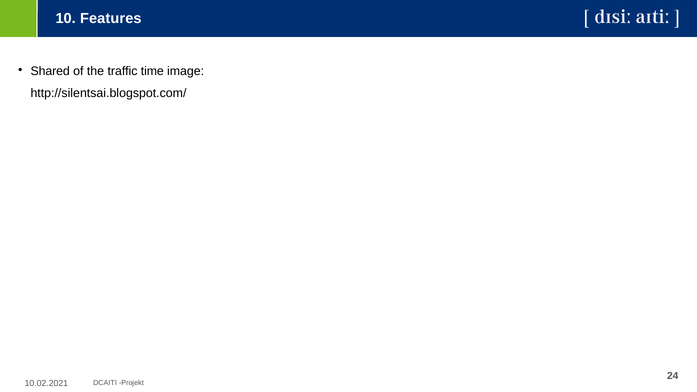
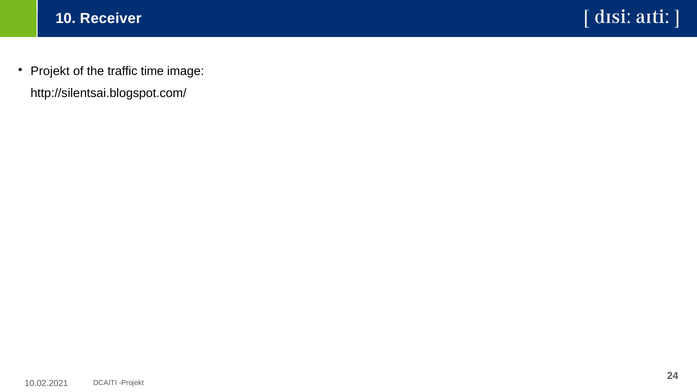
Features: Features -> Receiver
Shared at (50, 71): Shared -> Projekt
